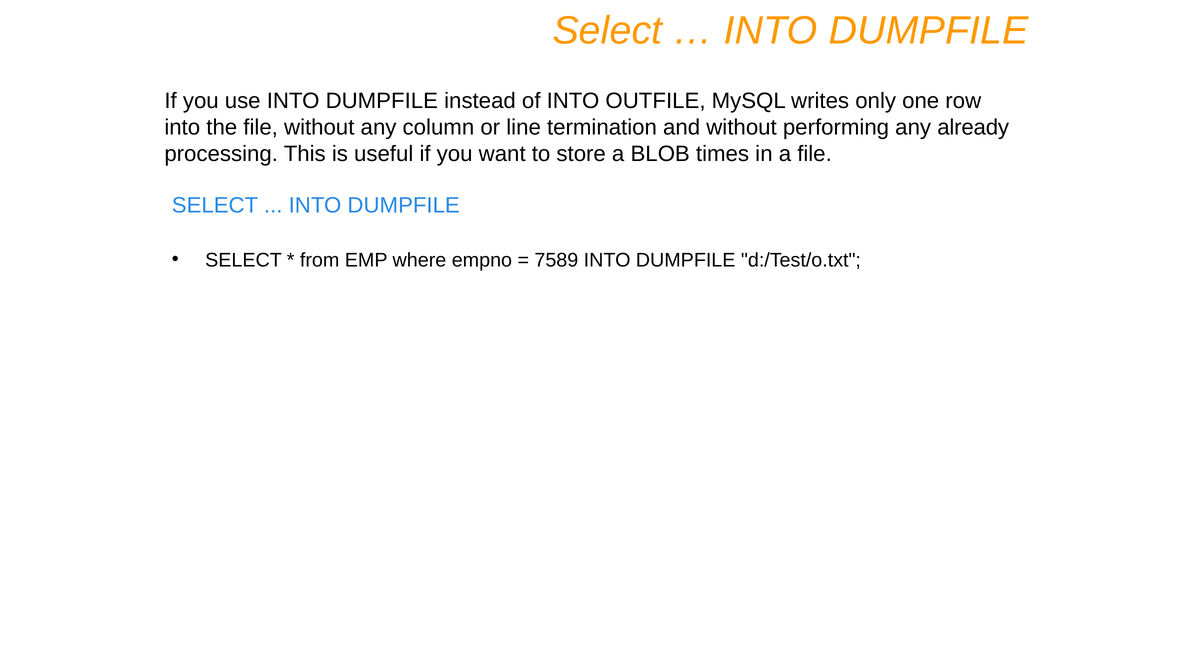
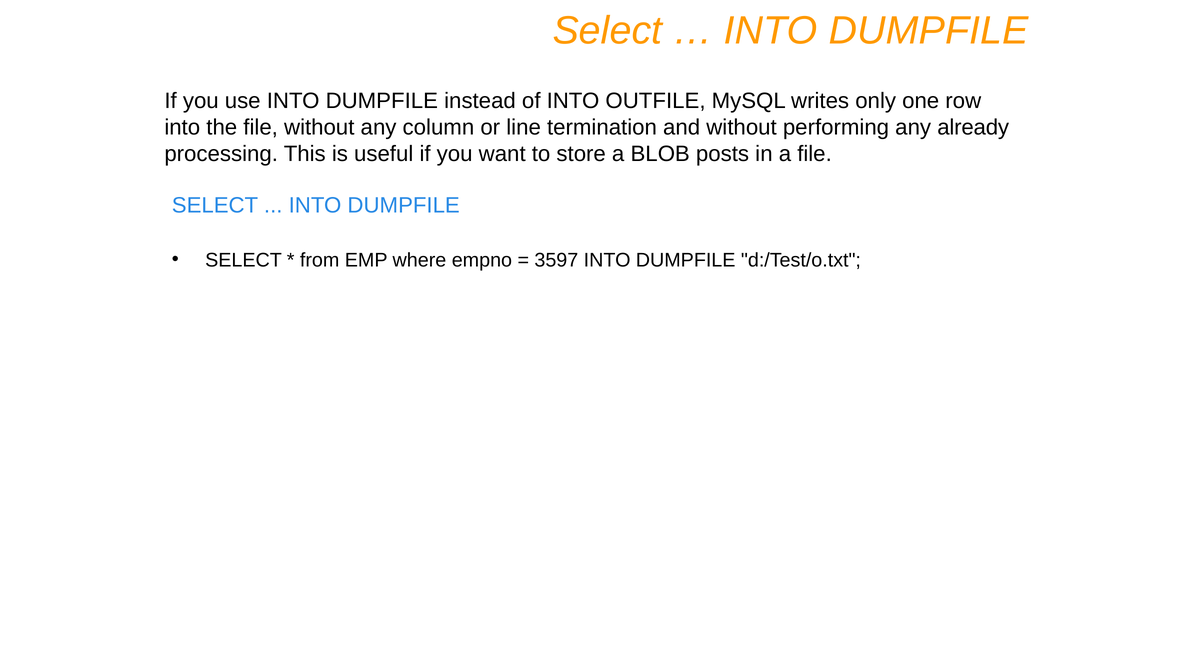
times: times -> posts
7589: 7589 -> 3597
